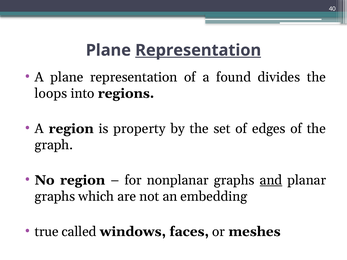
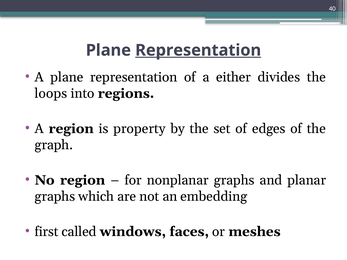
found: found -> either
and underline: present -> none
true: true -> first
